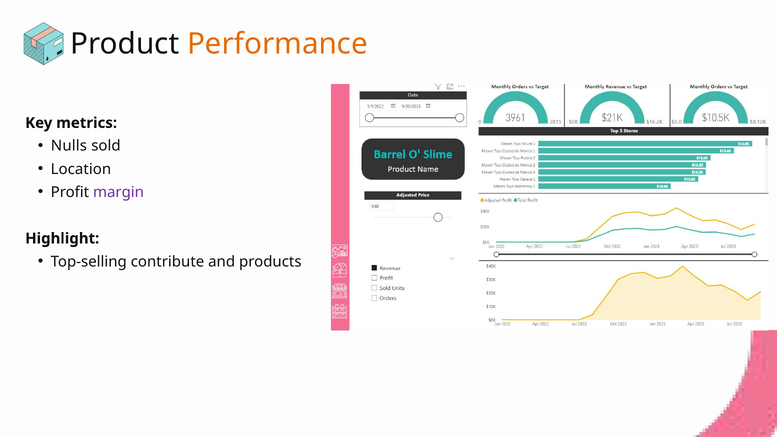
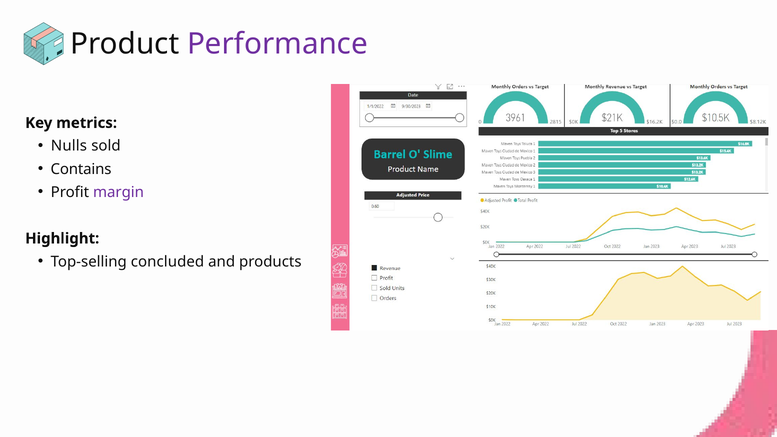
Performance colour: orange -> purple
Location: Location -> Contains
contribute: contribute -> concluded
